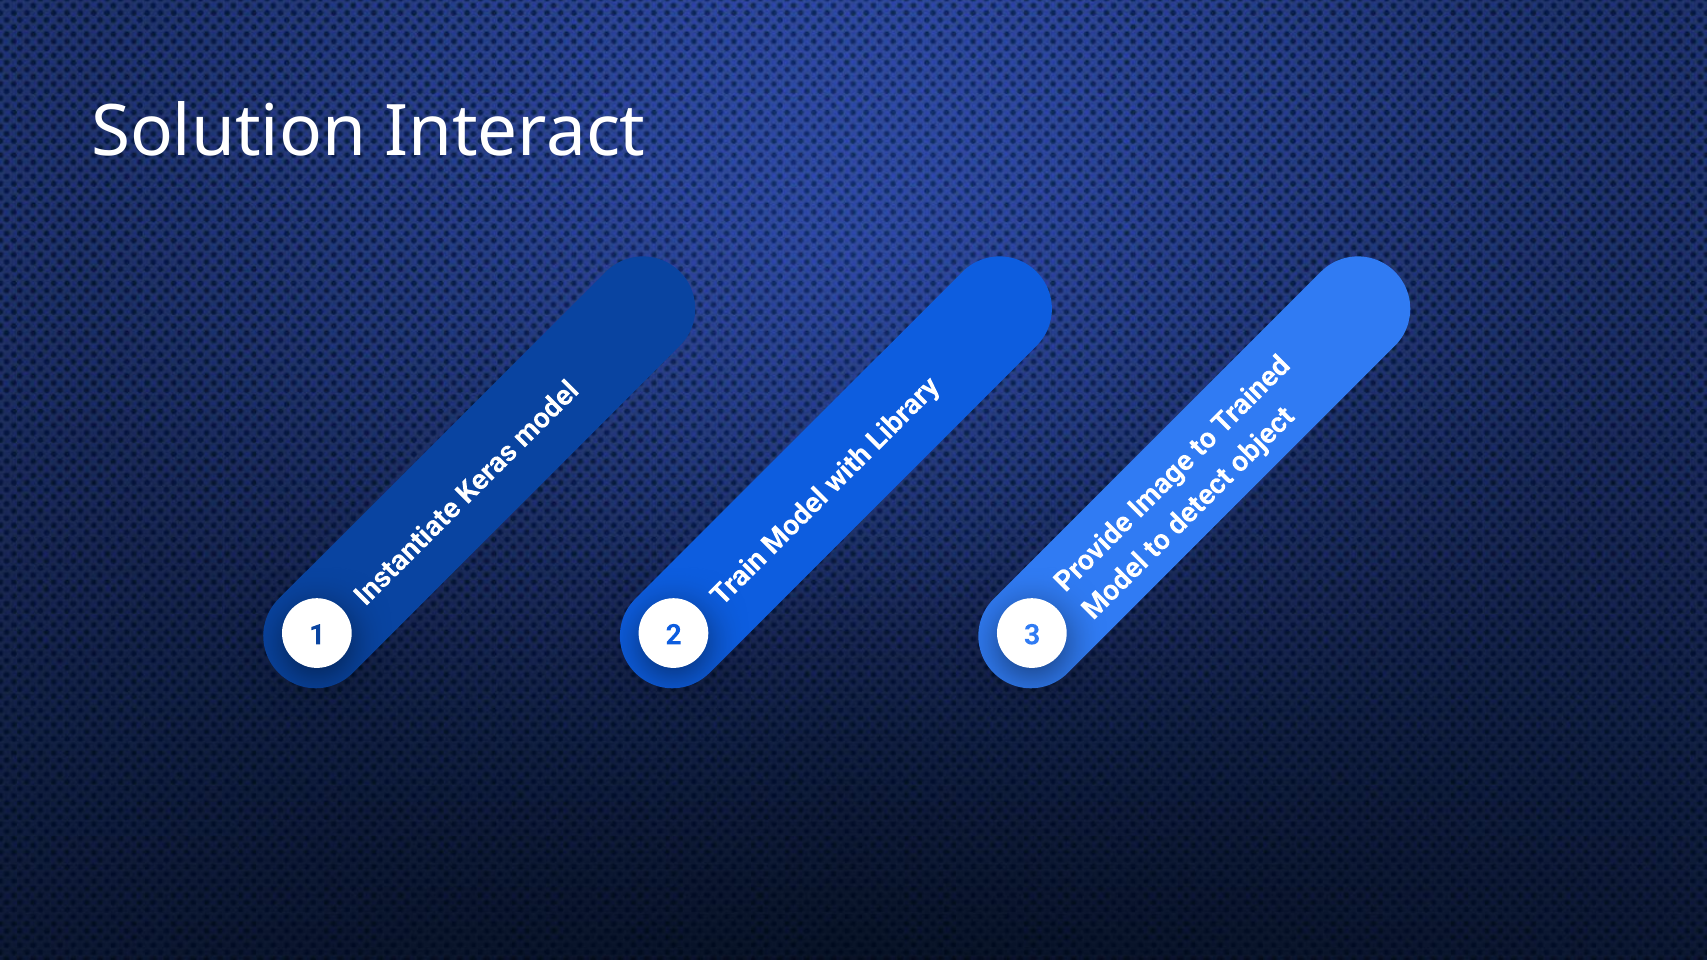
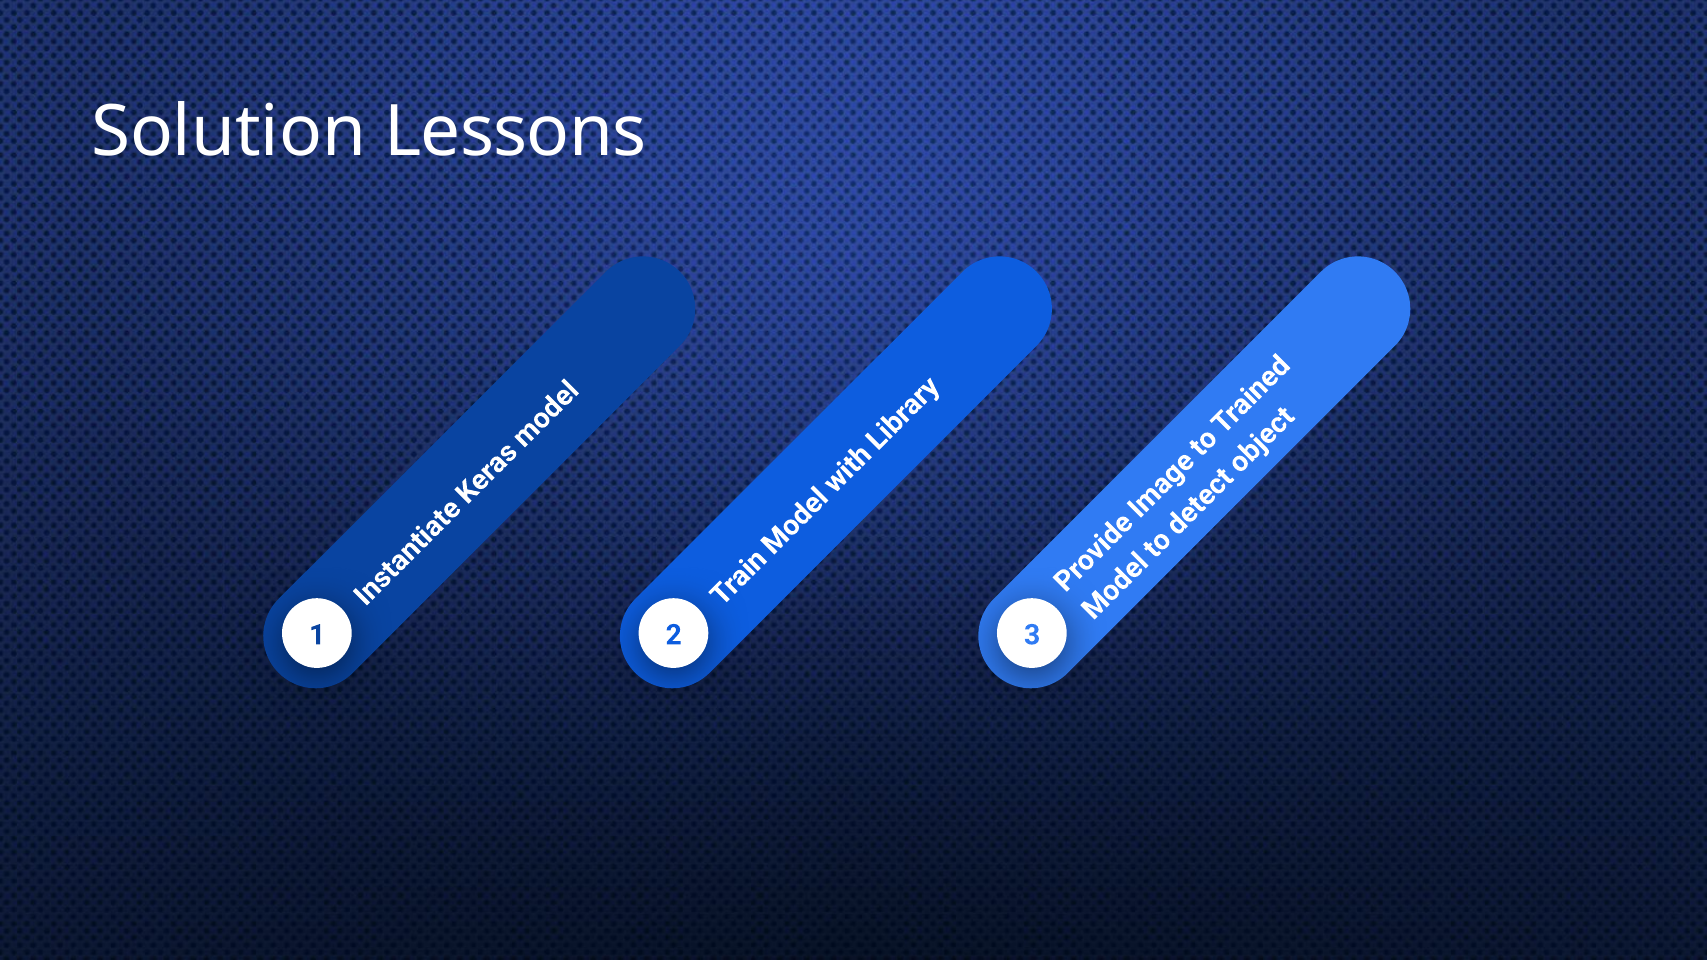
Interact: Interact -> Lessons
